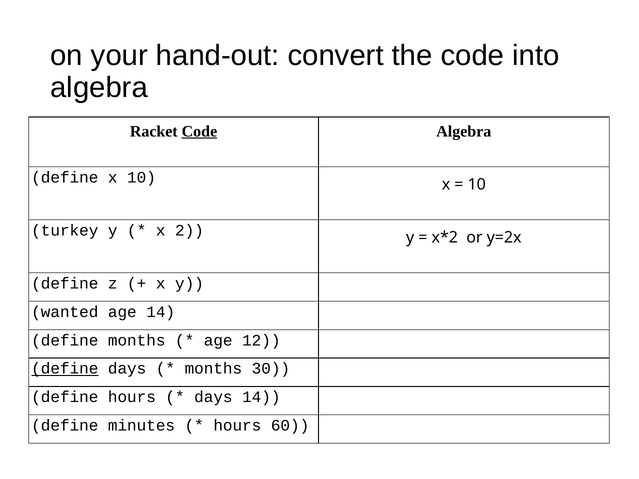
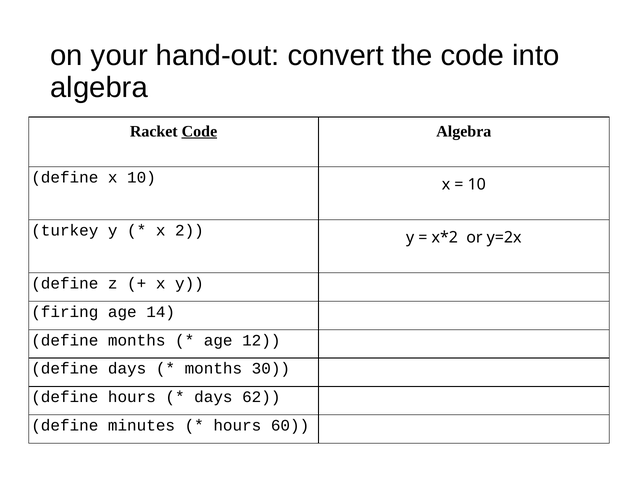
wanted: wanted -> firing
define at (65, 369) underline: present -> none
days 14: 14 -> 62
